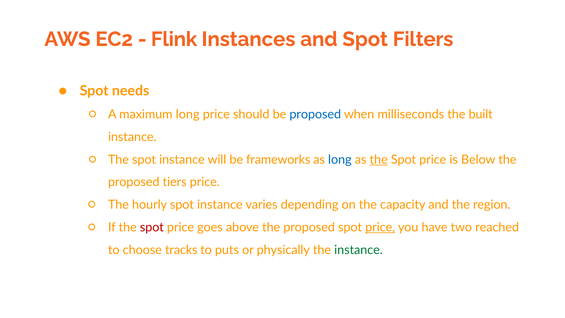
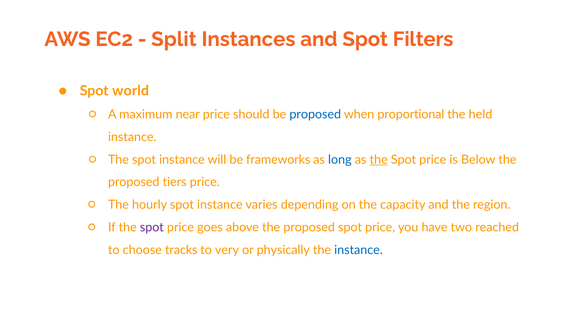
Flink: Flink -> Split
needs: needs -> world
maximum long: long -> near
milliseconds: milliseconds -> proportional
built: built -> held
spot at (152, 227) colour: red -> purple
price at (380, 227) underline: present -> none
puts: puts -> very
instance at (358, 250) colour: green -> blue
